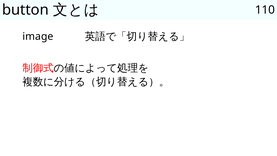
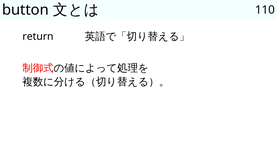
image: image -> return
